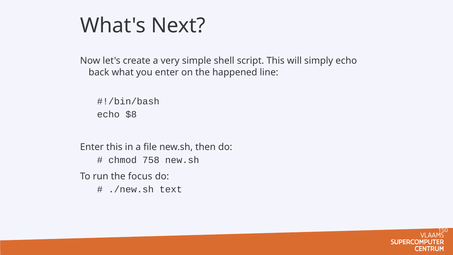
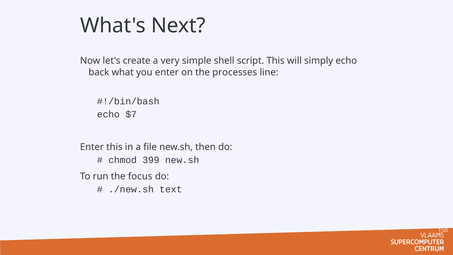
happened: happened -> processes
$8: $8 -> $7
758: 758 -> 399
